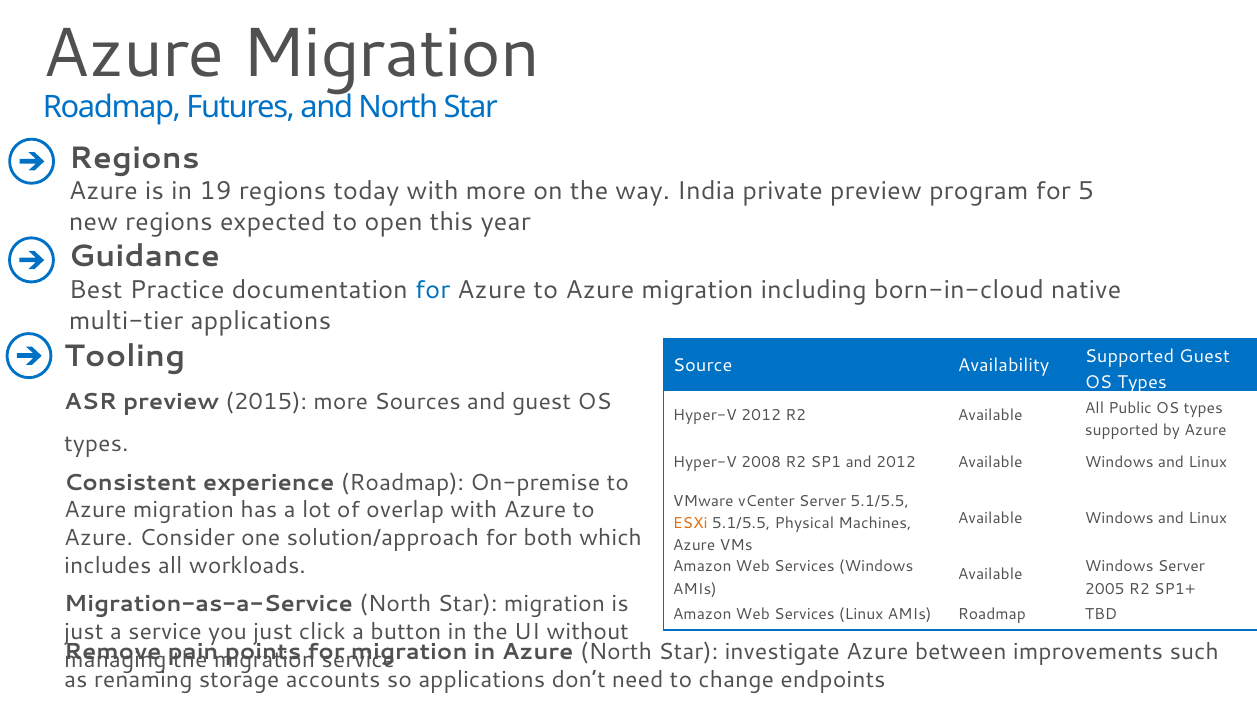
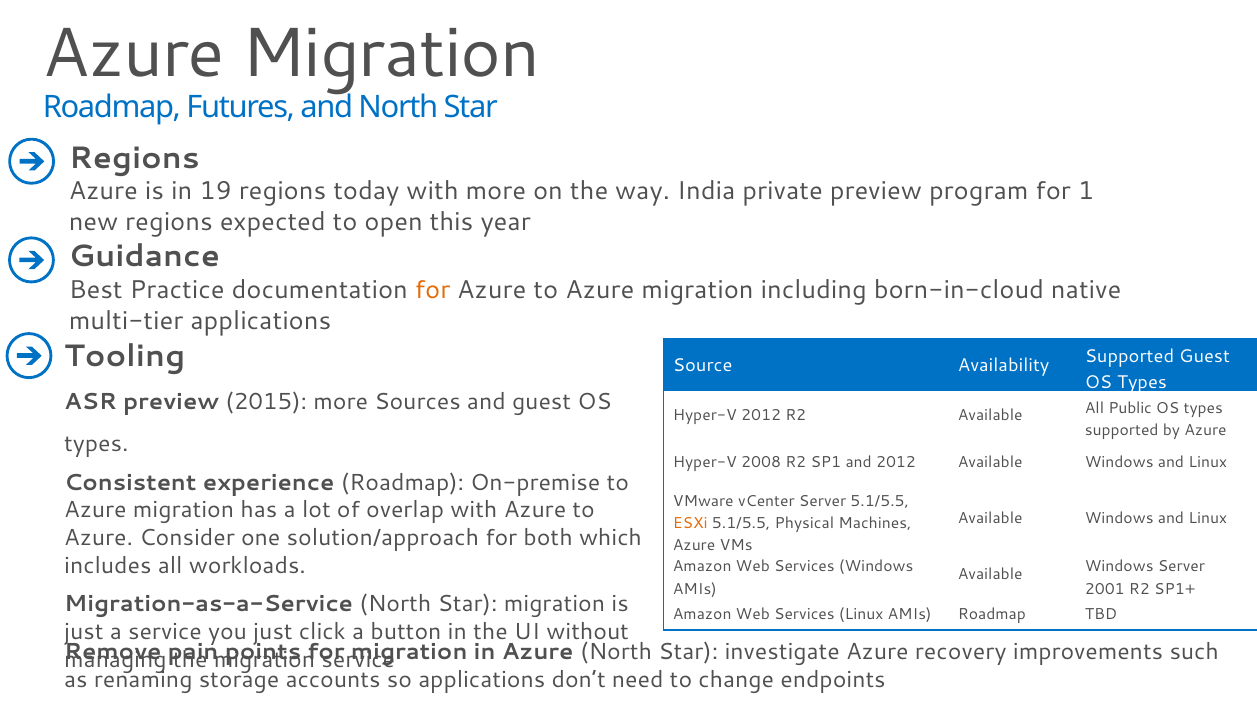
5: 5 -> 1
for at (433, 290) colour: blue -> orange
2005: 2005 -> 2001
between: between -> recovery
